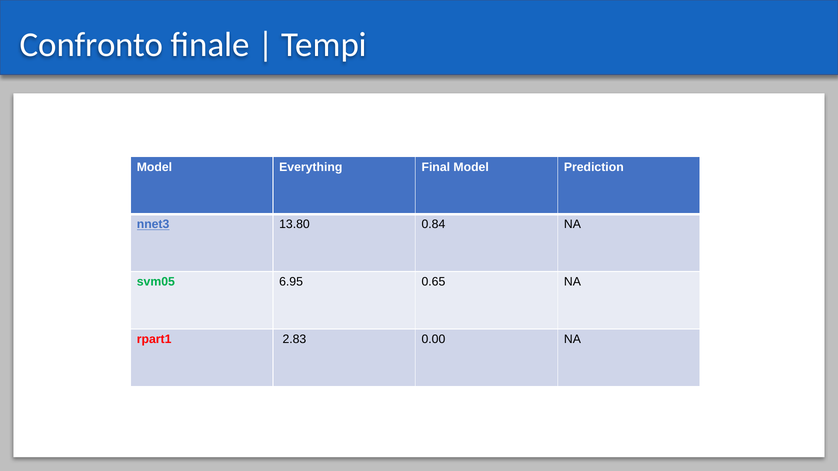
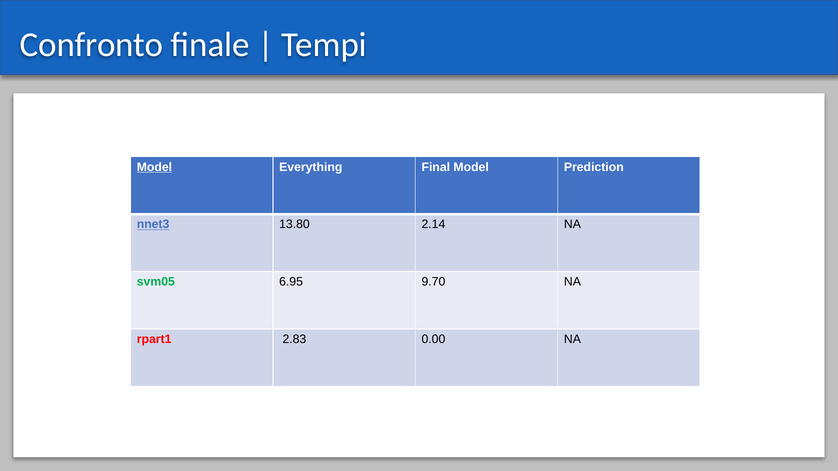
Model at (154, 167) underline: none -> present
0.84: 0.84 -> 2.14
0.65: 0.65 -> 9.70
